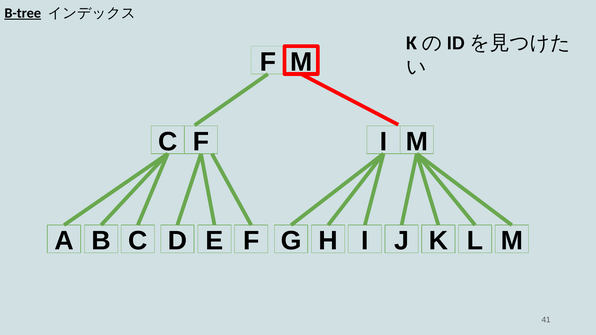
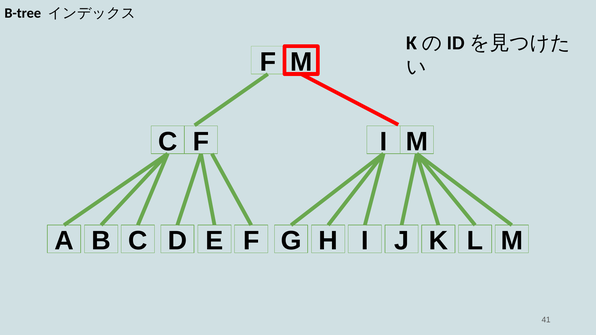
B-tree underline: present -> none
